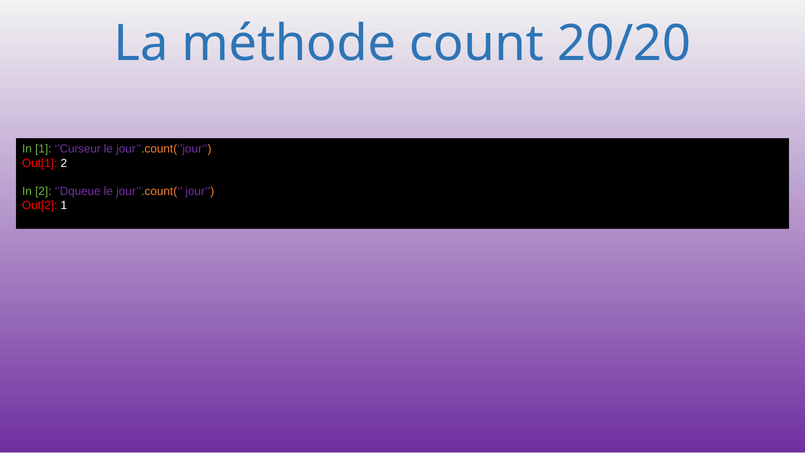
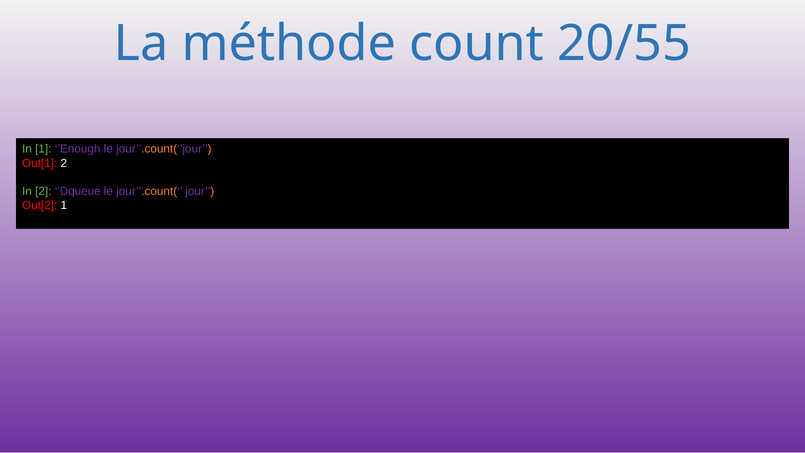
20/20: 20/20 -> 20/55
’Curseur: ’Curseur -> ’Enough
